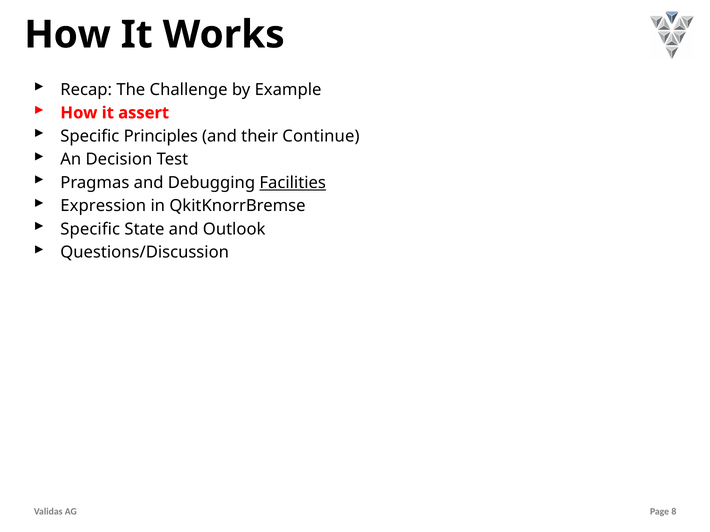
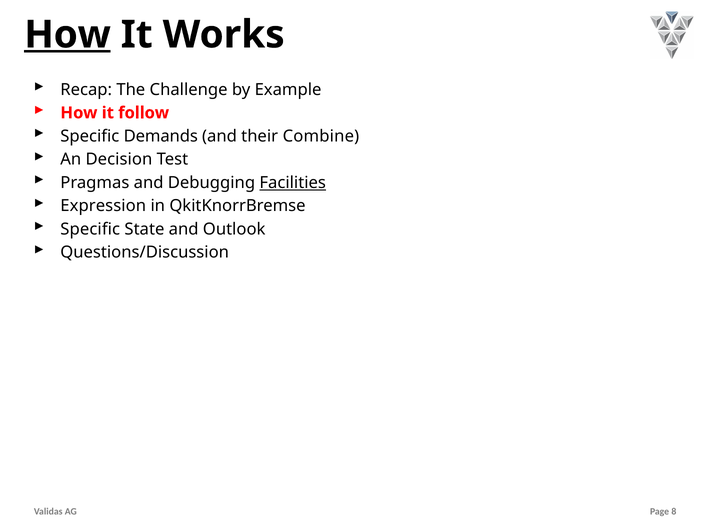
How at (68, 35) underline: none -> present
assert: assert -> follow
Principles: Principles -> Demands
Continue: Continue -> Combine
